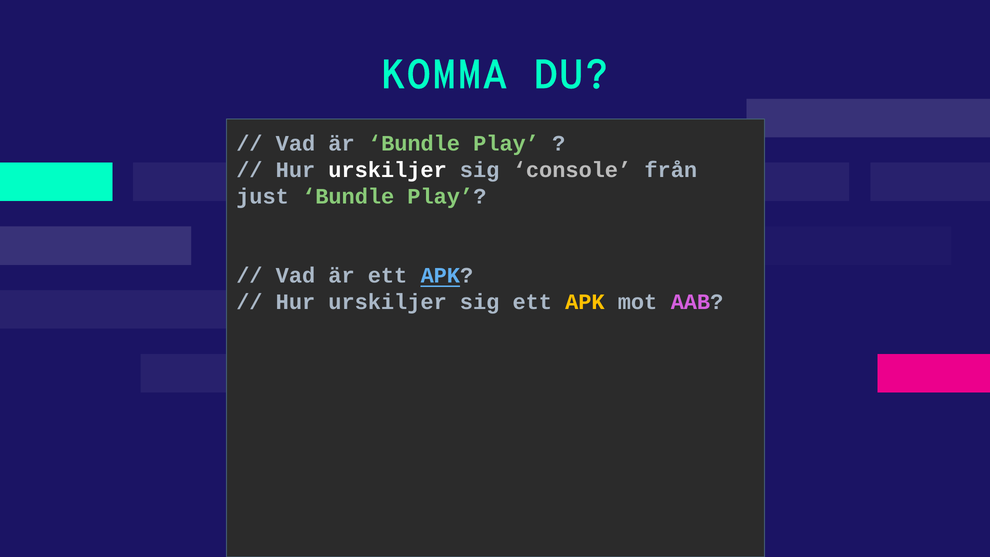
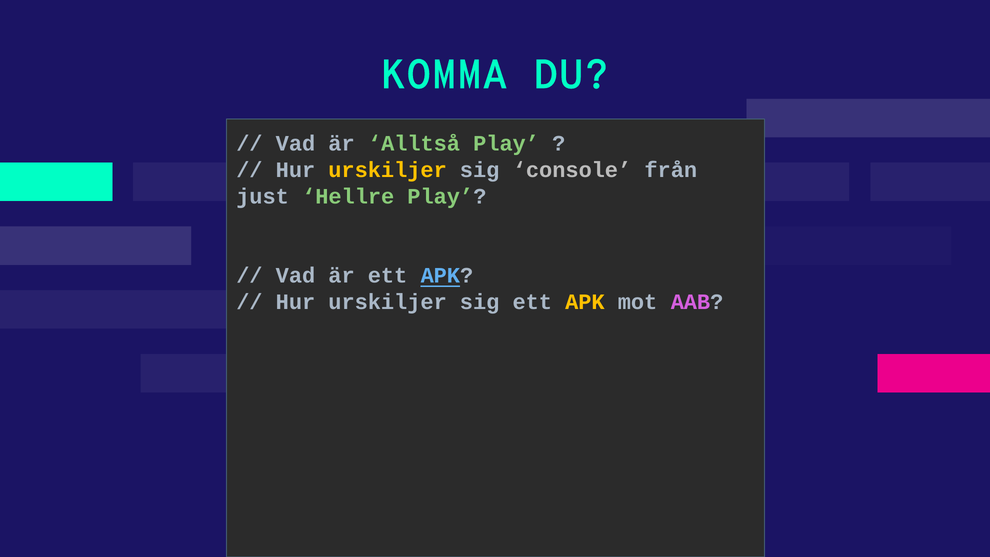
är Bundle: Bundle -> Alltså
urskiljer at (388, 170) colour: white -> yellow
just Bundle: Bundle -> Hellre
